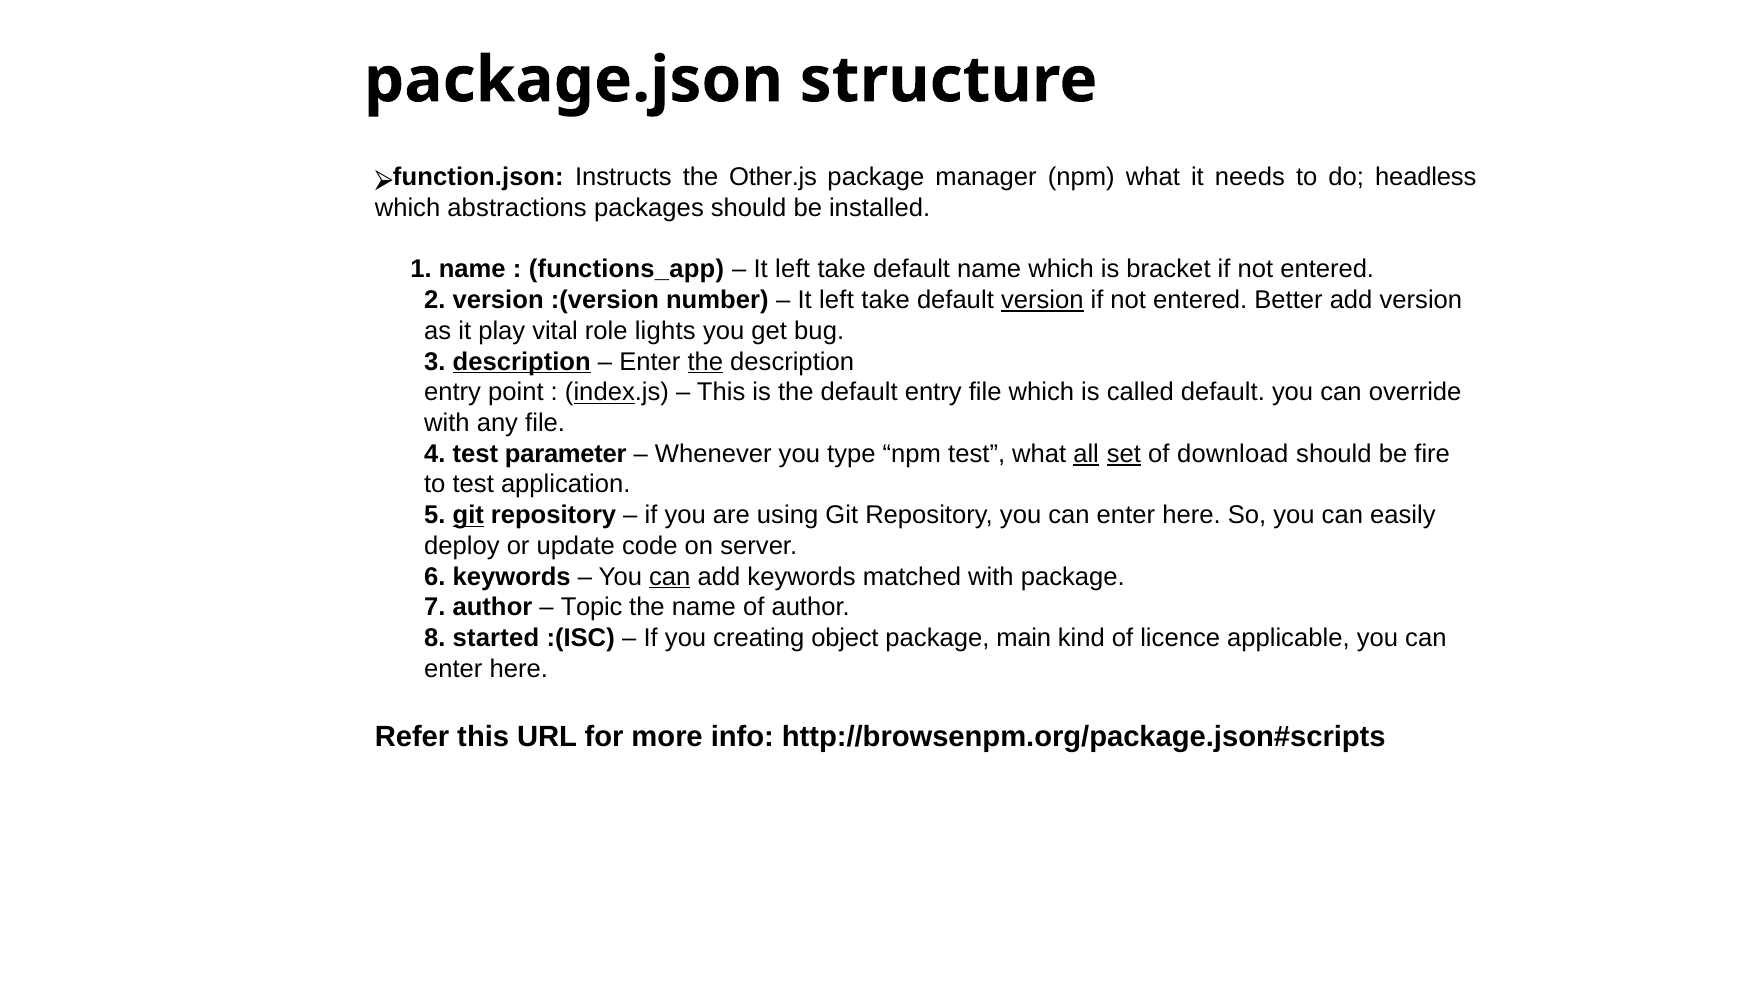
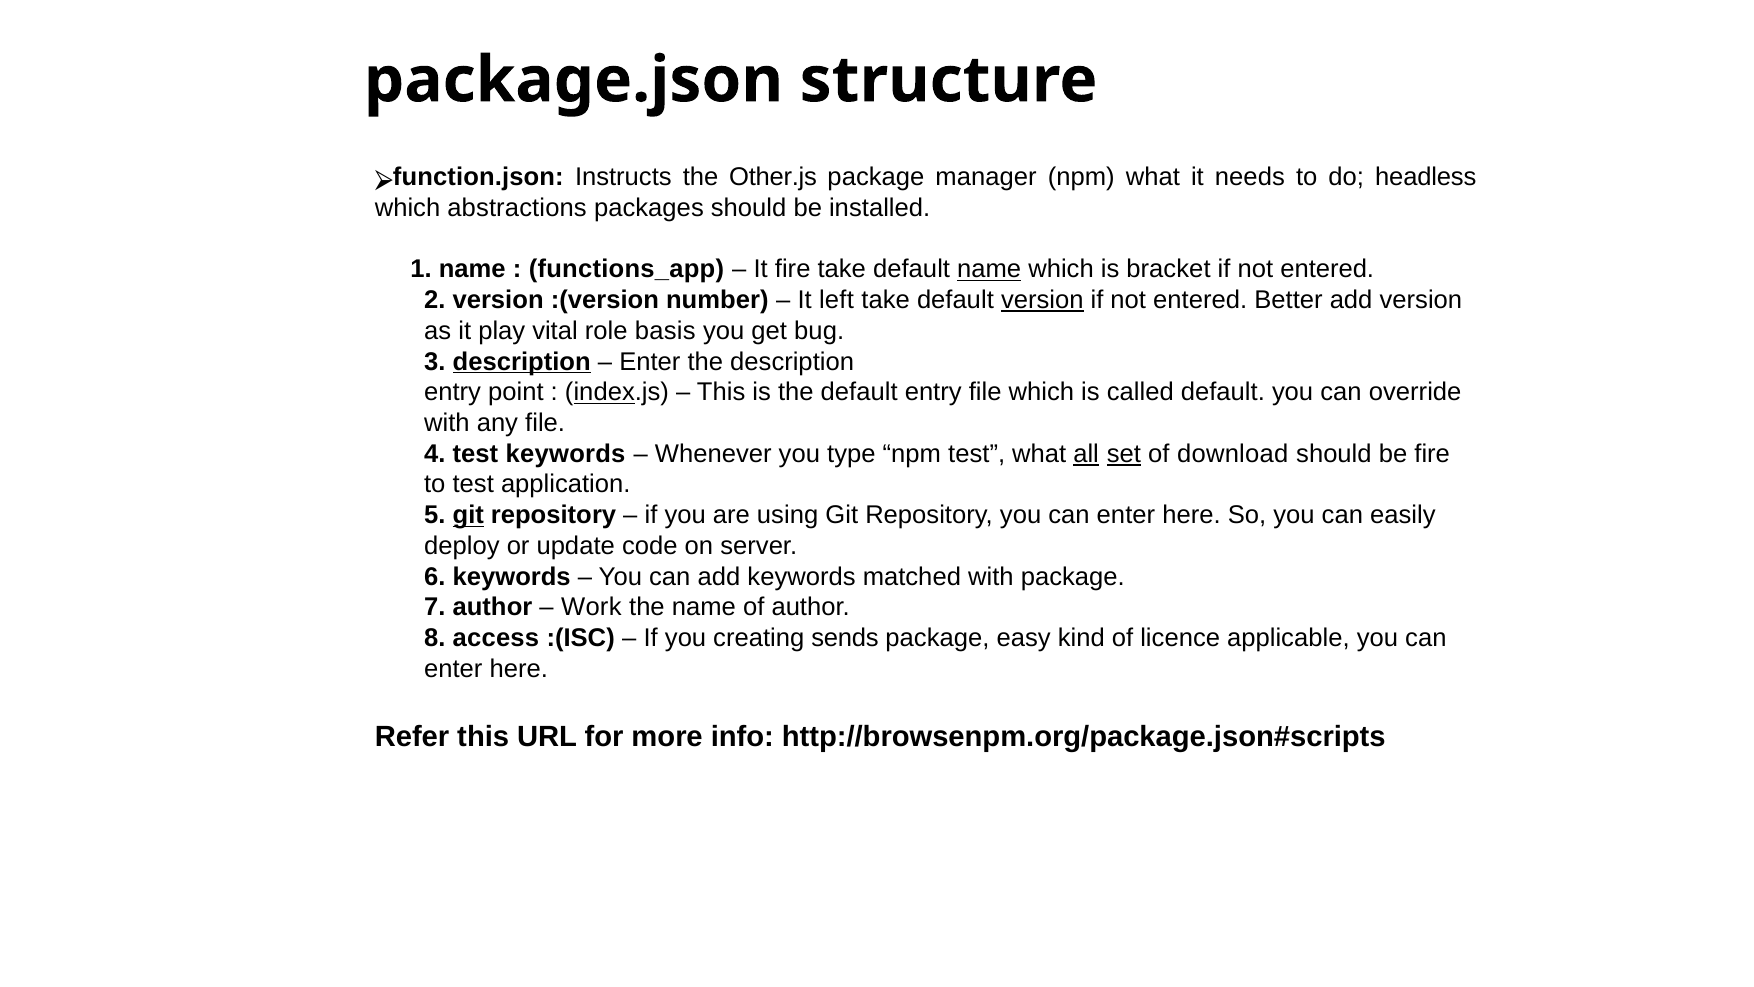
left at (793, 269): left -> fire
name at (989, 269) underline: none -> present
lights: lights -> basis
the at (705, 361) underline: present -> none
test parameter: parameter -> keywords
can at (670, 576) underline: present -> none
Topic: Topic -> Work
started: started -> access
object: object -> sends
main: main -> easy
